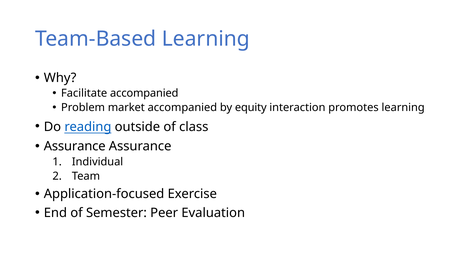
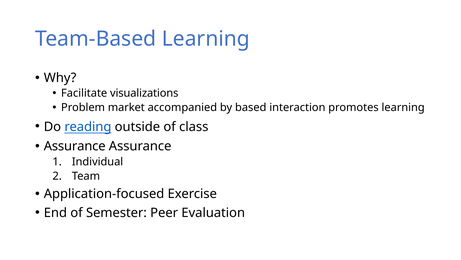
Facilitate accompanied: accompanied -> visualizations
equity: equity -> based
